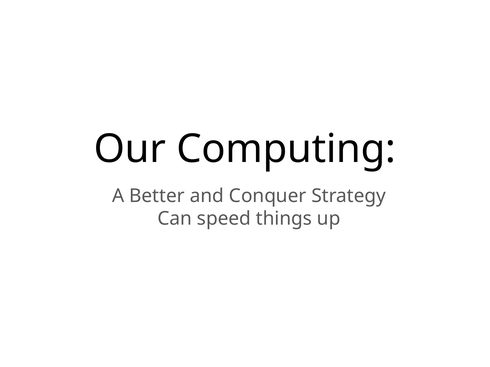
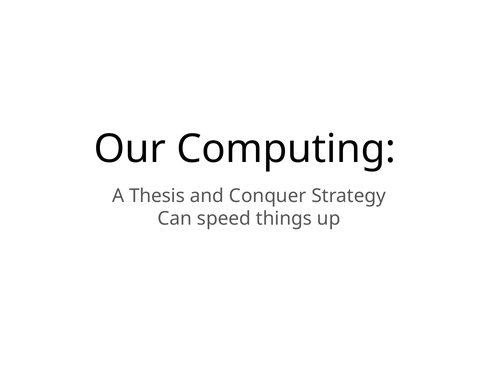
Better: Better -> Thesis
